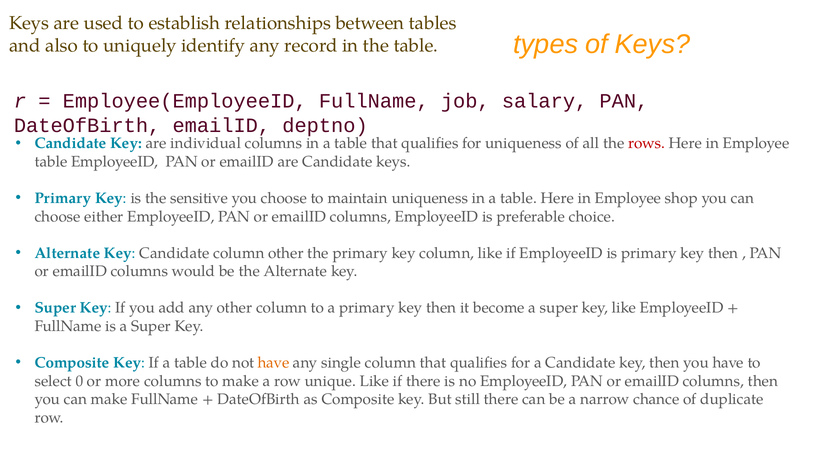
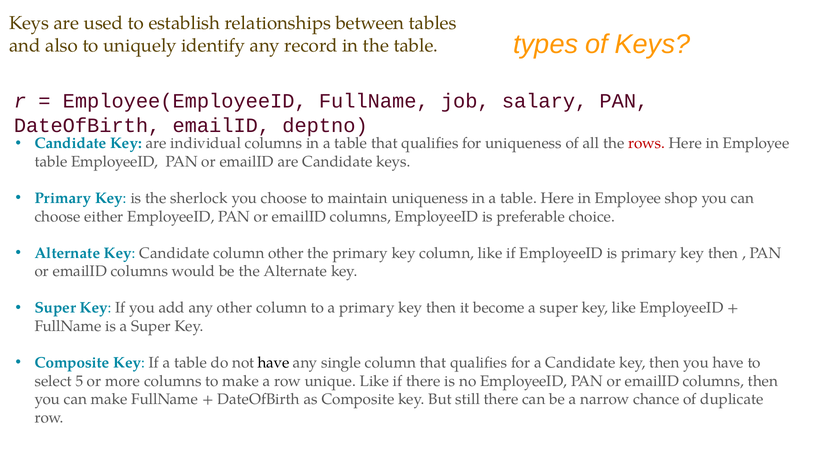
sensitive: sensitive -> sherlock
have at (274, 363) colour: orange -> black
0: 0 -> 5
